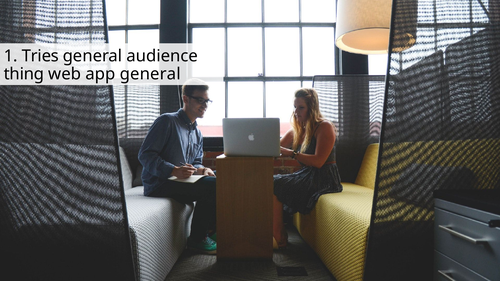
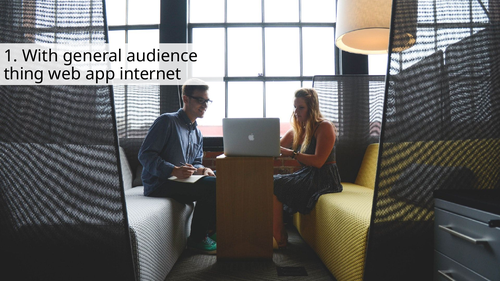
Tries: Tries -> With
app general: general -> internet
